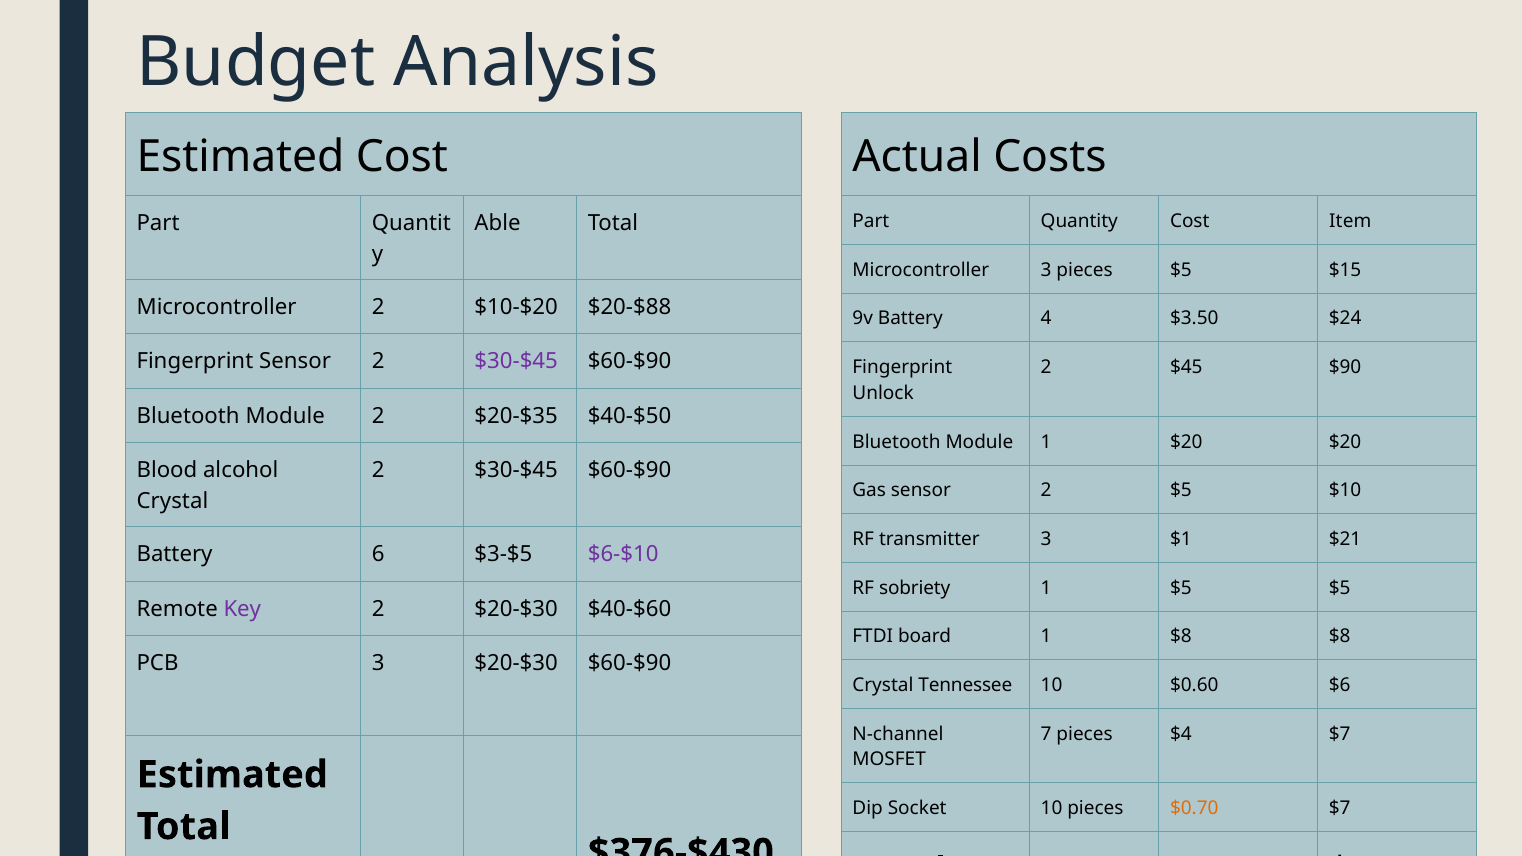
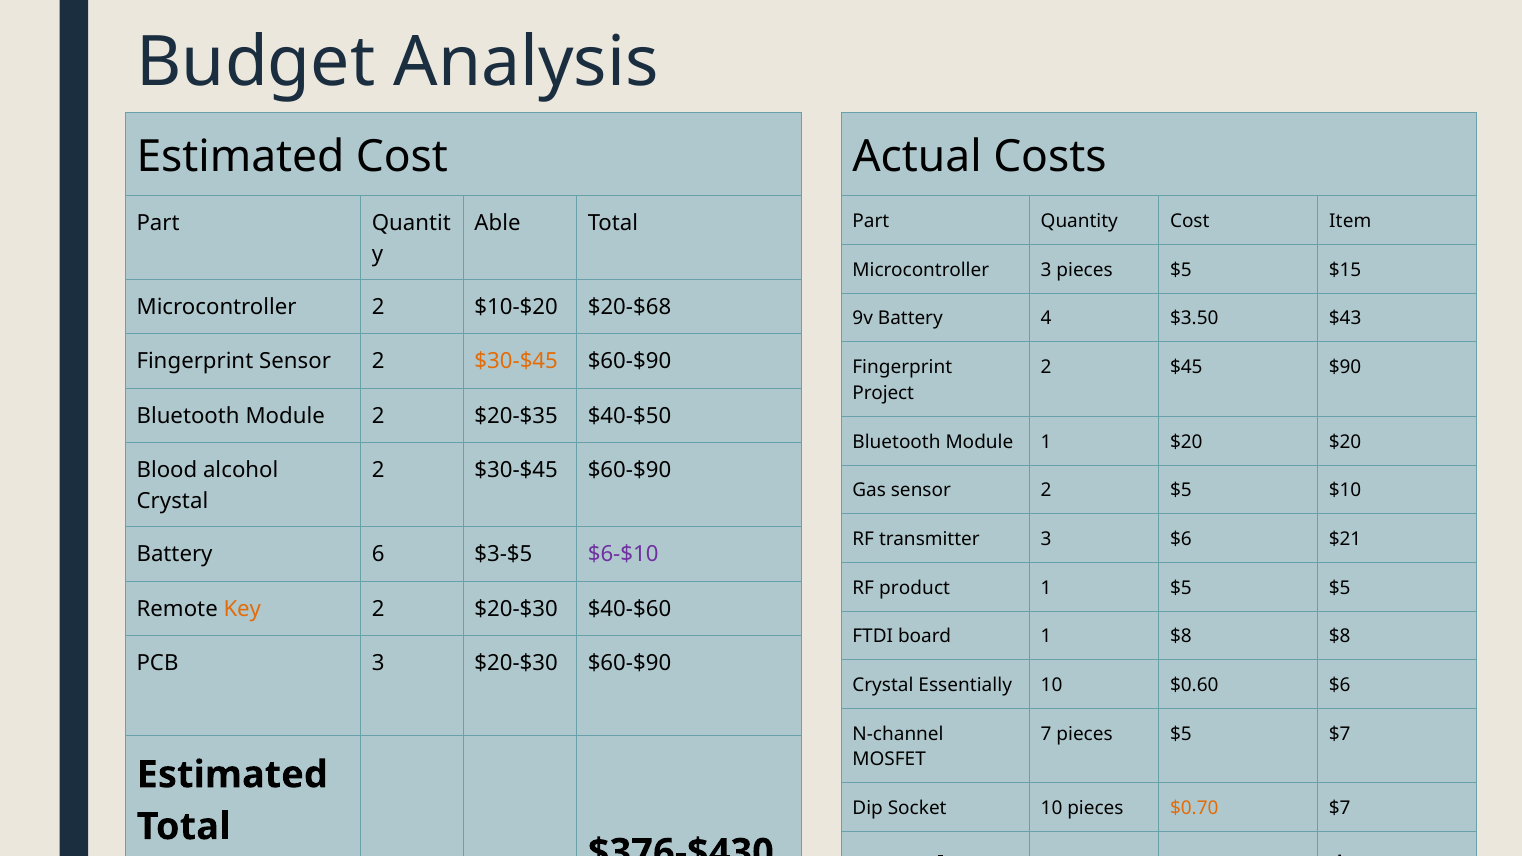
$20-$88: $20-$88 -> $20-$68
$24: $24 -> $43
$30-$45 at (516, 361) colour: purple -> orange
Unlock: Unlock -> Project
3 $1: $1 -> $6
sobriety: sobriety -> product
Key colour: purple -> orange
Tennessee: Tennessee -> Essentially
7 pieces $4: $4 -> $5
